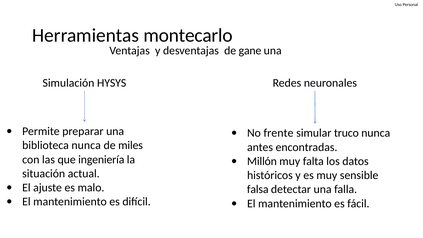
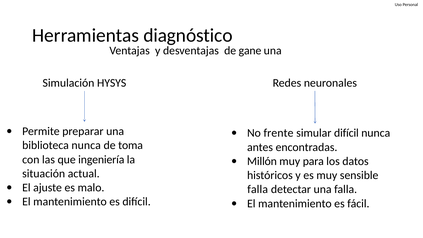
montecarlo: montecarlo -> diagnóstico
simular truco: truco -> difícil
miles: miles -> toma
falta: falta -> para
falsa at (258, 189): falsa -> falla
